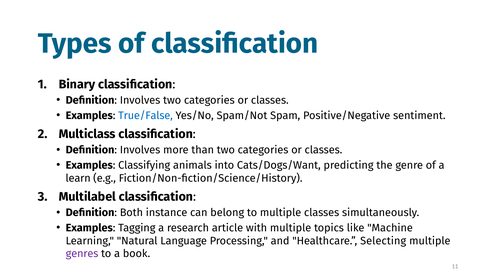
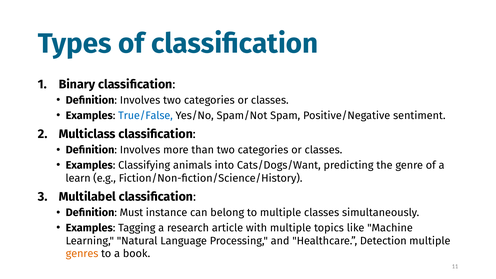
Both: Both -> Must
Selecting: Selecting -> Detection
genres colour: purple -> orange
